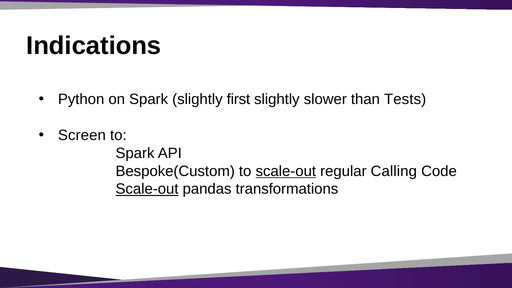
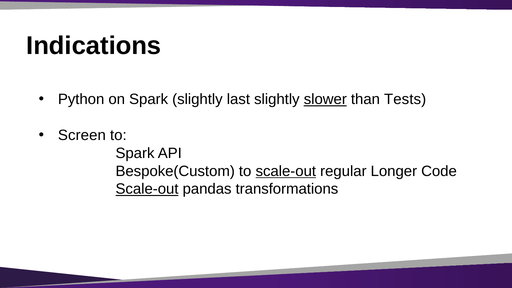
first: first -> last
slower underline: none -> present
Calling: Calling -> Longer
